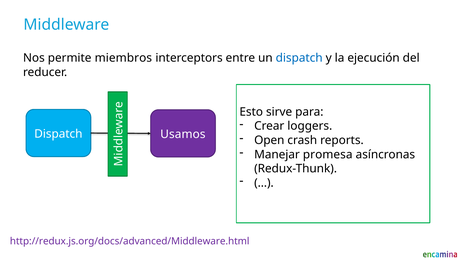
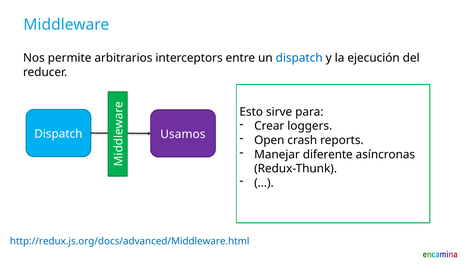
miembros: miembros -> arbitrarios
promesa: promesa -> diferente
http://redux.js.org/docs/advanced/Middleware.html colour: purple -> blue
